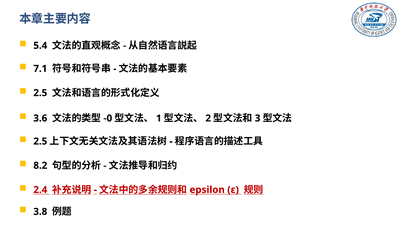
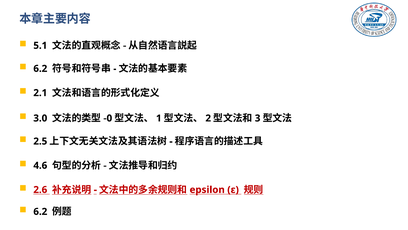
5.4: 5.4 -> 5.1
7.1 at (40, 68): 7.1 -> 6.2
2.5 at (40, 93): 2.5 -> 2.1
3.6: 3.6 -> 3.0
8.2: 8.2 -> 4.6
2.4: 2.4 -> 2.6
3.8 at (40, 211): 3.8 -> 6.2
